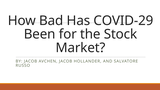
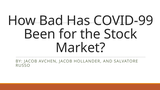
COVID-29: COVID-29 -> COVID-99
